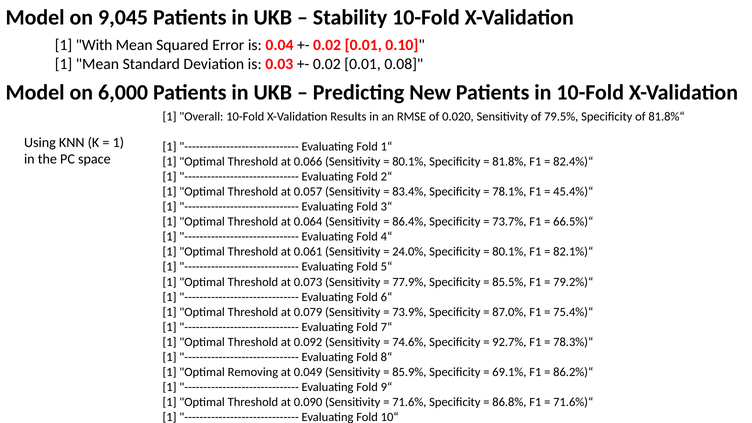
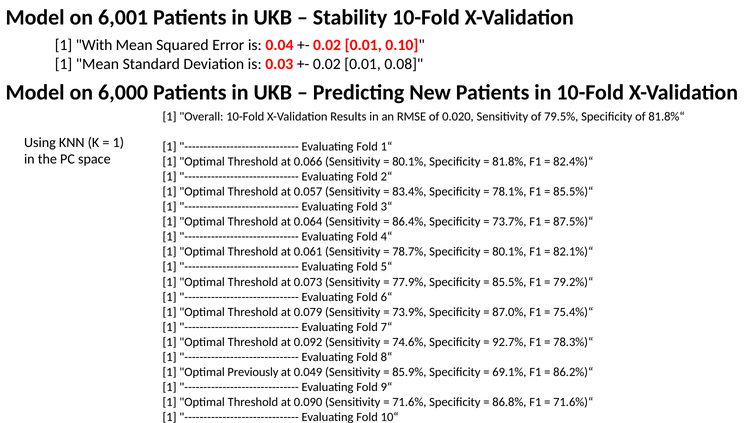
9,045: 9,045 -> 6,001
45.4%)“: 45.4%)“ -> 85.5%)“
66.5%)“: 66.5%)“ -> 87.5%)“
24.0%: 24.0% -> 78.7%
Removing: Removing -> Previously
